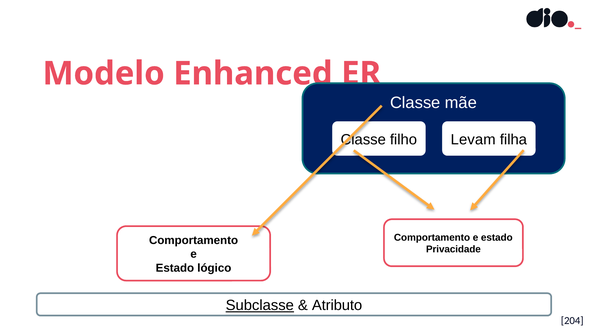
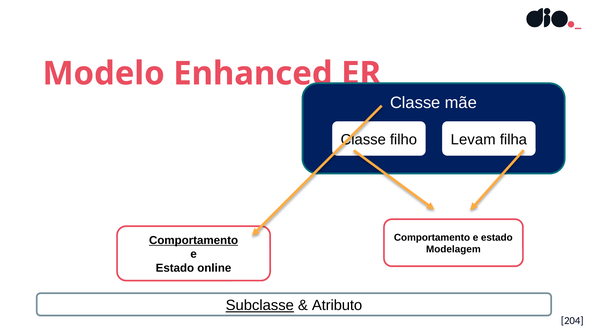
Comportamento at (194, 240) underline: none -> present
Privacidade: Privacidade -> Modelagem
lógico: lógico -> online
